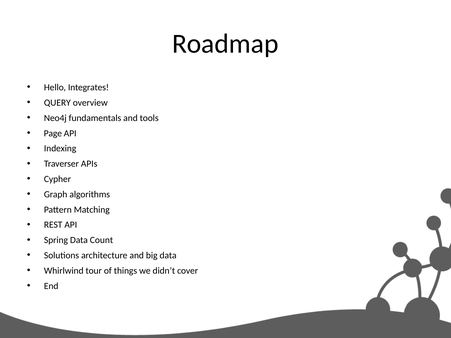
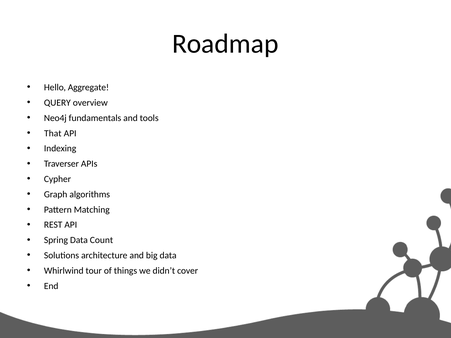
Integrates: Integrates -> Aggregate
Page: Page -> That
